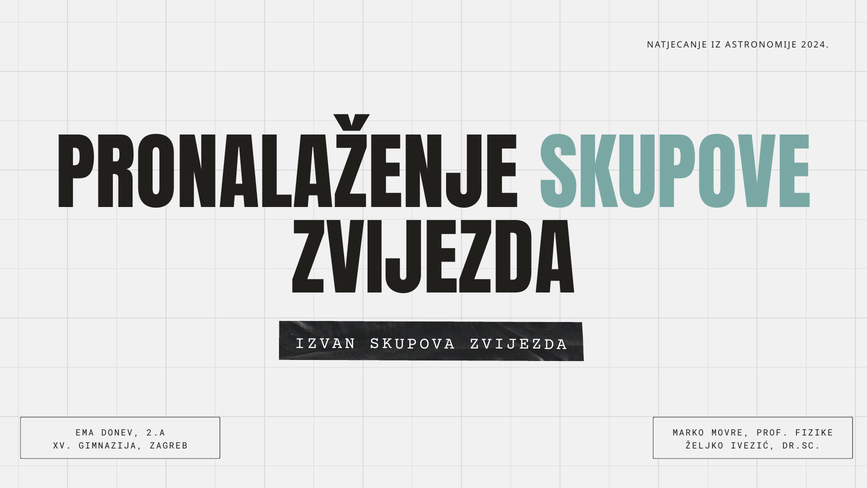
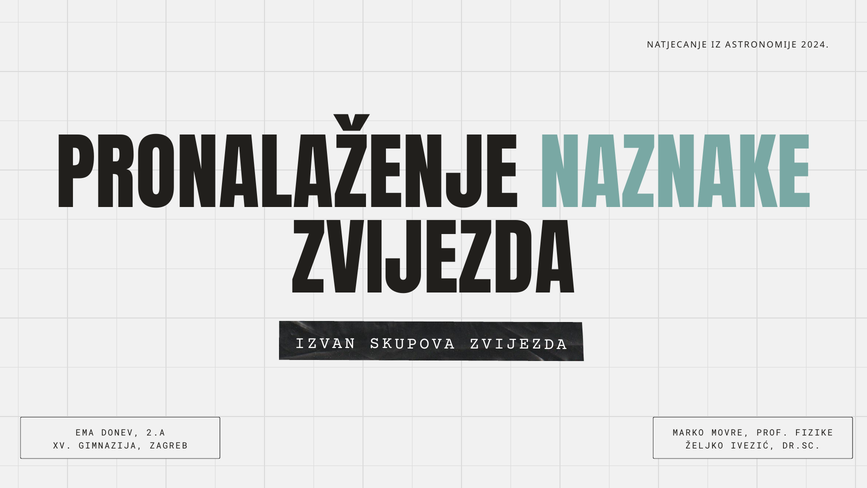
SKUPOVE: SKUPOVE -> NAZNAKE
